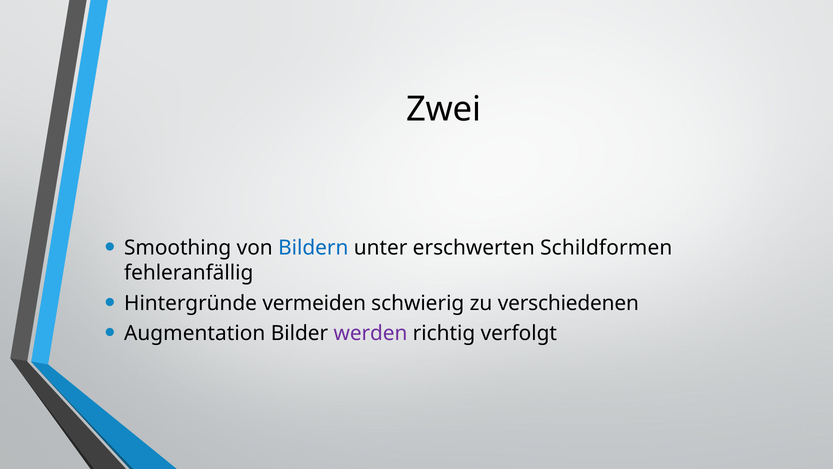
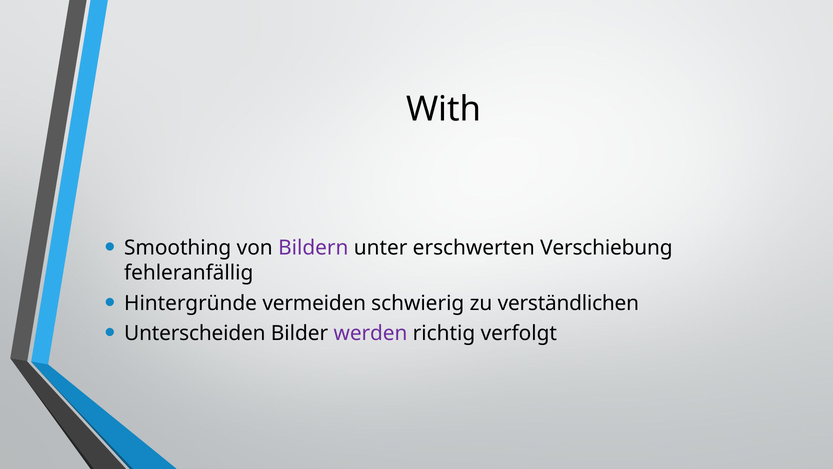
Zwei: Zwei -> With
Bildern colour: blue -> purple
Schildformen: Schildformen -> Verschiebung
verschiedenen: verschiedenen -> verständlichen
Augmentation: Augmentation -> Unterscheiden
